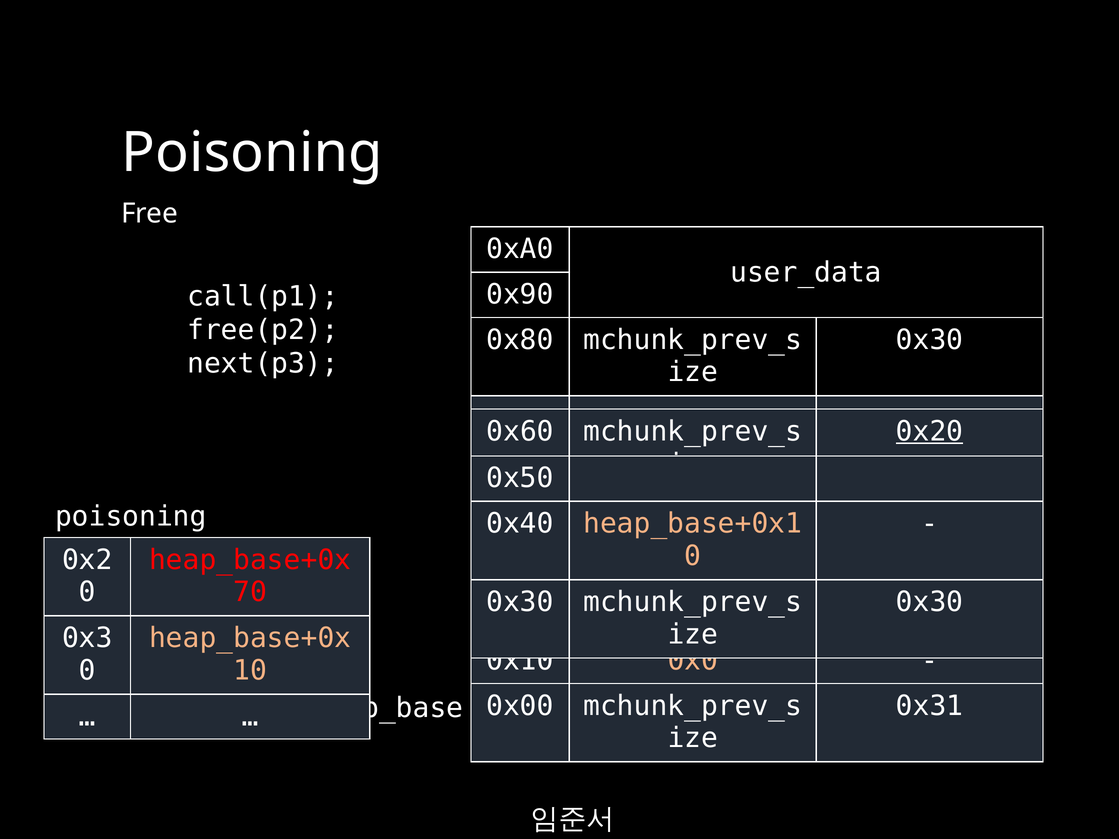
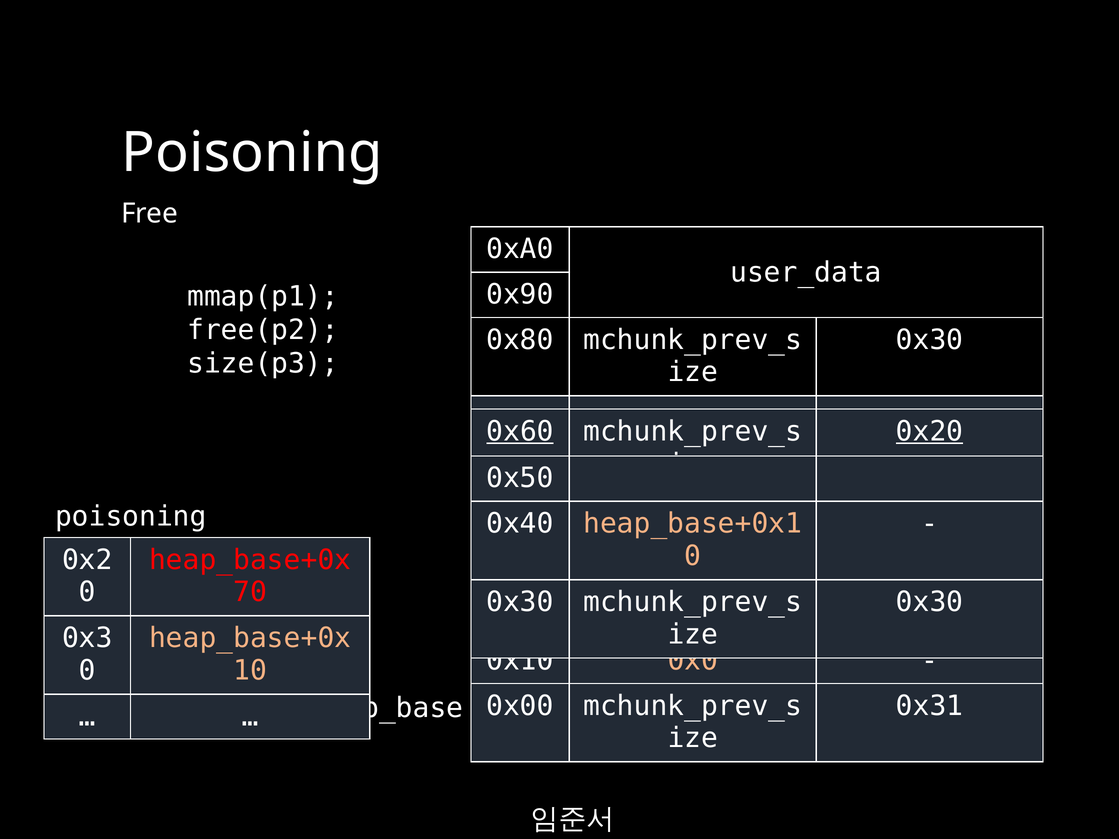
call(p1: call(p1 -> mmap(p1
next(p3: next(p3 -> size(p3
0x60 underline: none -> present
